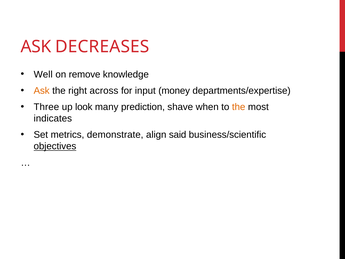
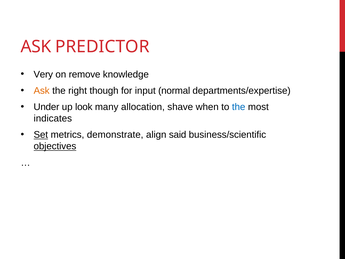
DECREASES: DECREASES -> PREDICTOR
Well: Well -> Very
across: across -> though
money: money -> normal
Three: Three -> Under
prediction: prediction -> allocation
the at (239, 107) colour: orange -> blue
Set underline: none -> present
